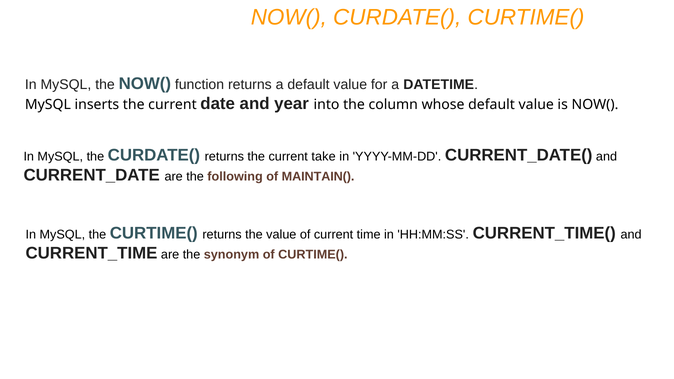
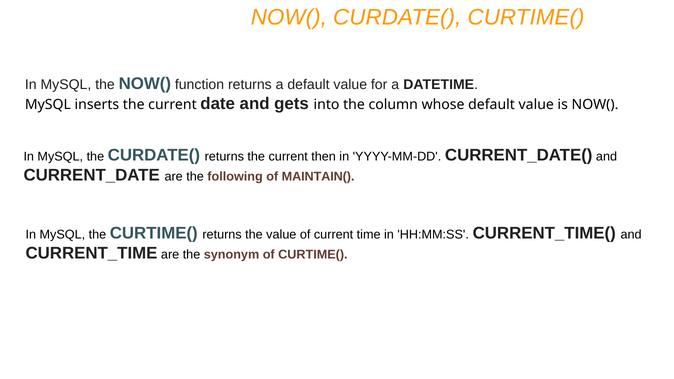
year: year -> gets
take: take -> then
